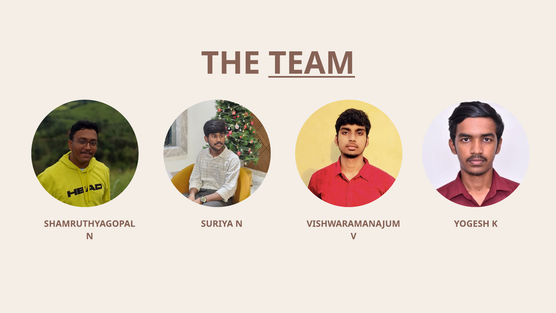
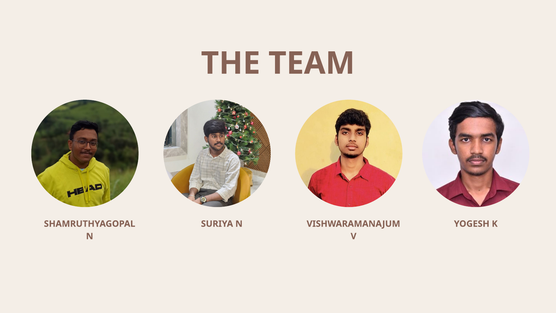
TEAM underline: present -> none
